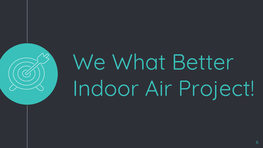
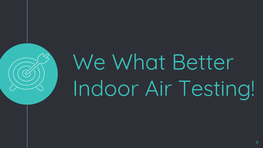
Project: Project -> Testing
